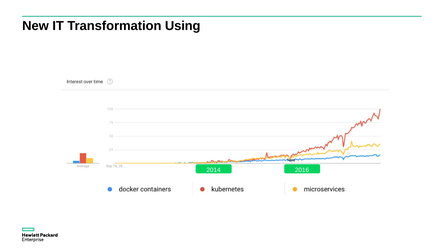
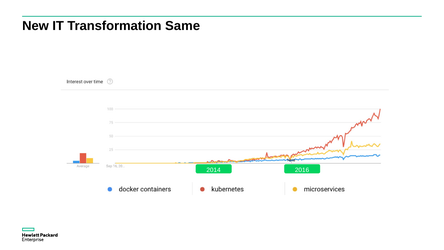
Using: Using -> Same
